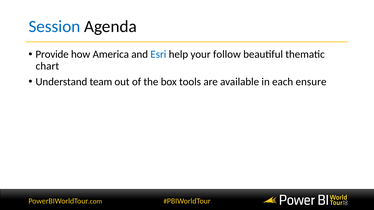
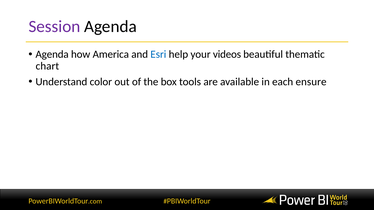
Session colour: blue -> purple
Provide at (52, 54): Provide -> Agenda
follow: follow -> videos
team: team -> color
